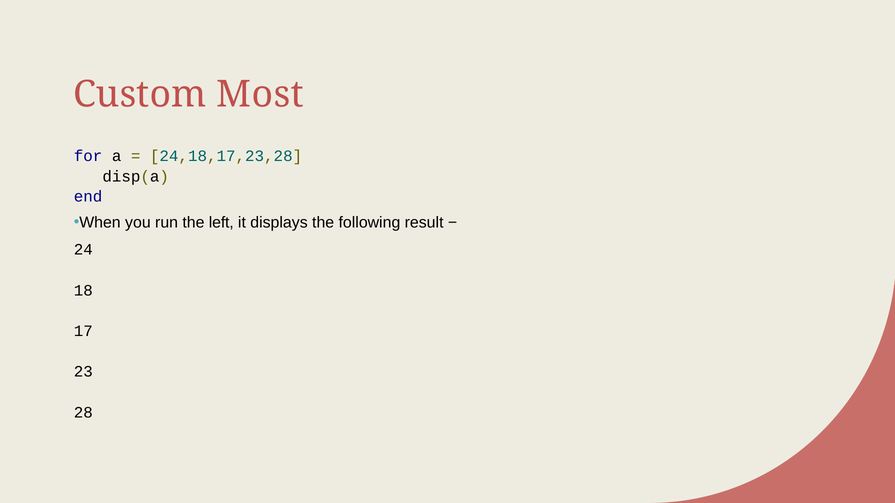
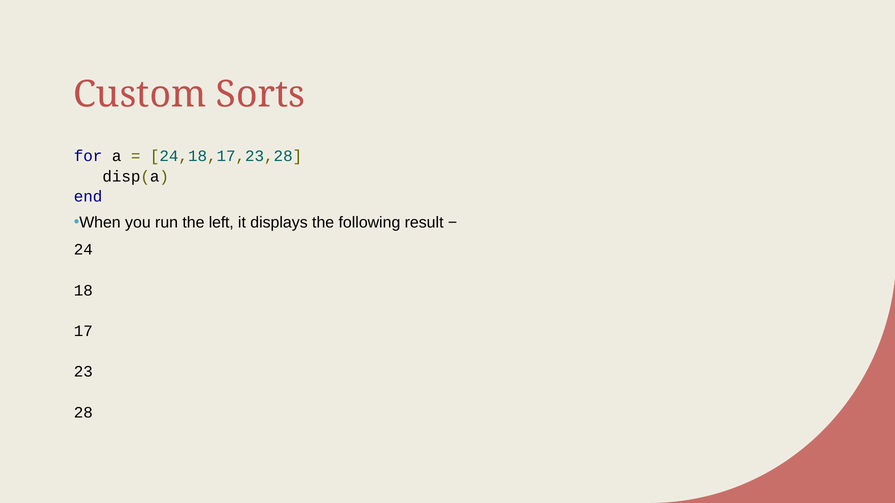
Most: Most -> Sorts
